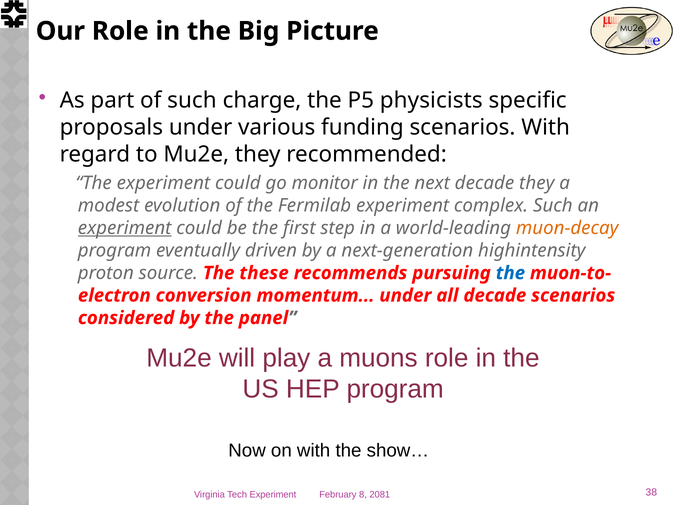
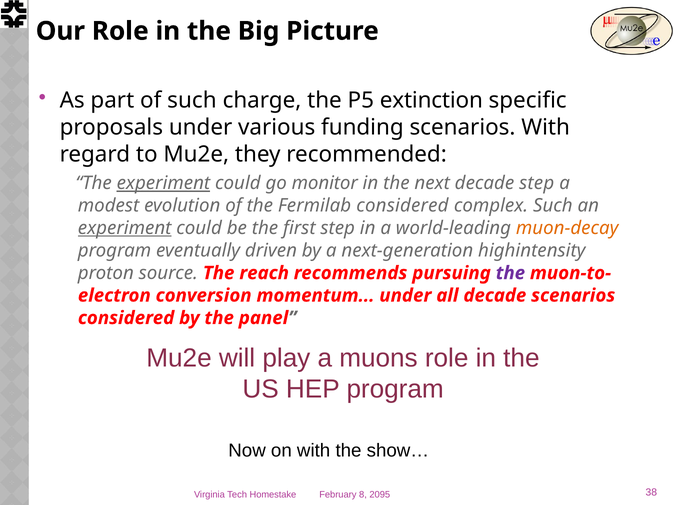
physicists: physicists -> extinction
experiment at (163, 183) underline: none -> present
decade they: they -> step
Fermilab experiment: experiment -> considered
these: these -> reach
the at (510, 273) colour: blue -> purple
2081: 2081 -> 2095
Tech Experiment: Experiment -> Homestake
